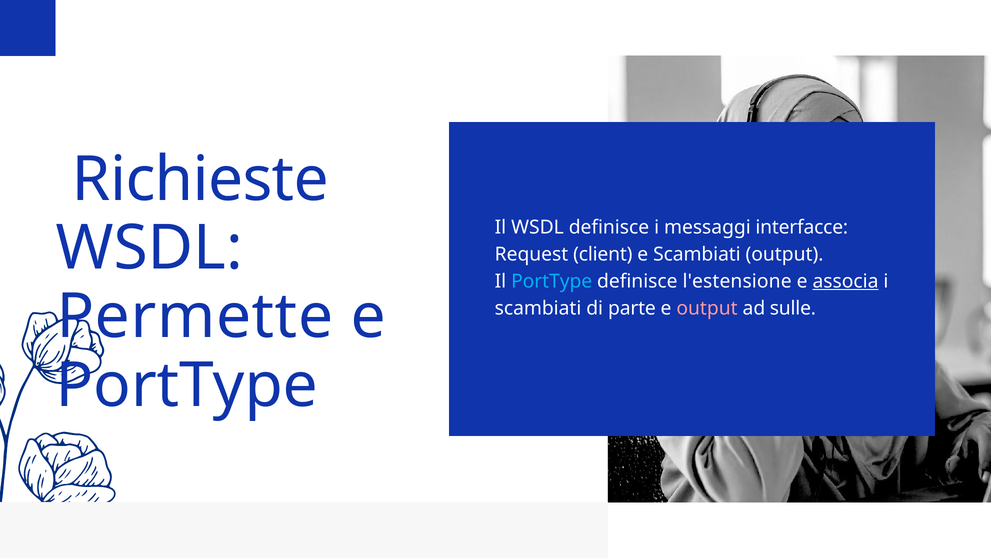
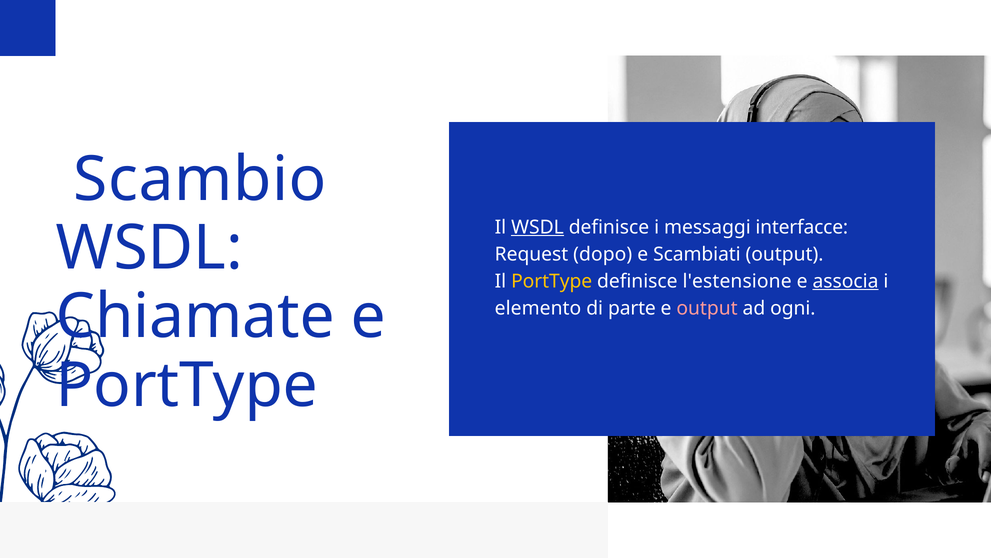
Richieste: Richieste -> Scambio
WSDL at (537, 227) underline: none -> present
client: client -> dopo
PortType at (552, 281) colour: light blue -> yellow
Permette: Permette -> Chiamate
scambiati at (538, 308): scambiati -> elemento
sulle: sulle -> ogni
